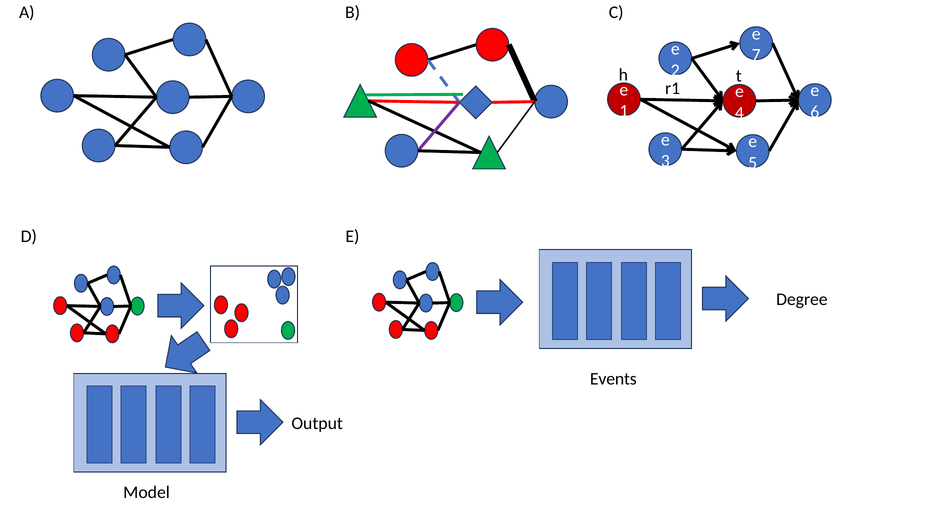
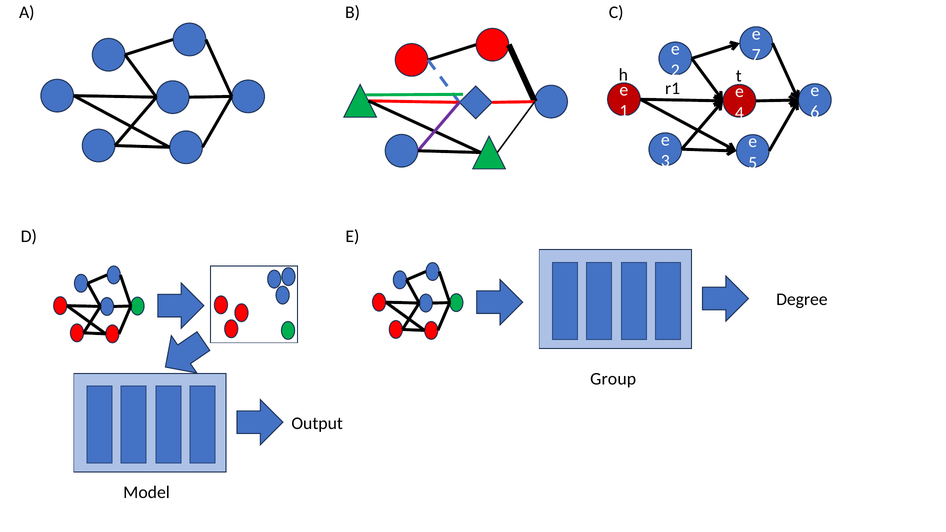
Events: Events -> Group
